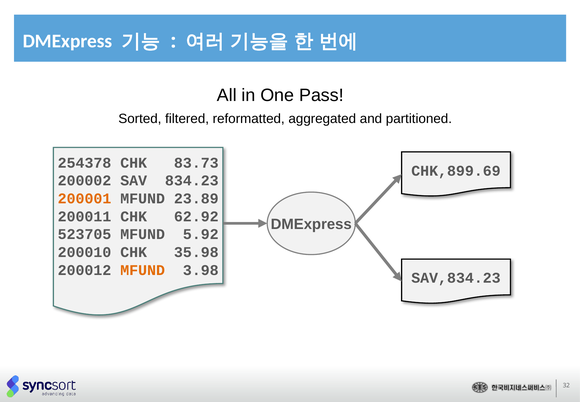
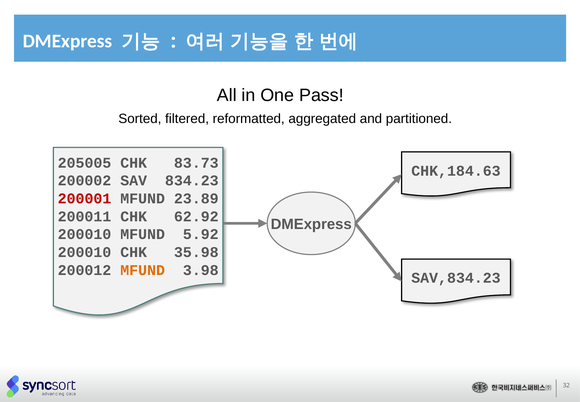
254378: 254378 -> 205005
CHK,899.69: CHK,899.69 -> CHK,184.63
200001 colour: orange -> red
523705 at (84, 234): 523705 -> 200010
